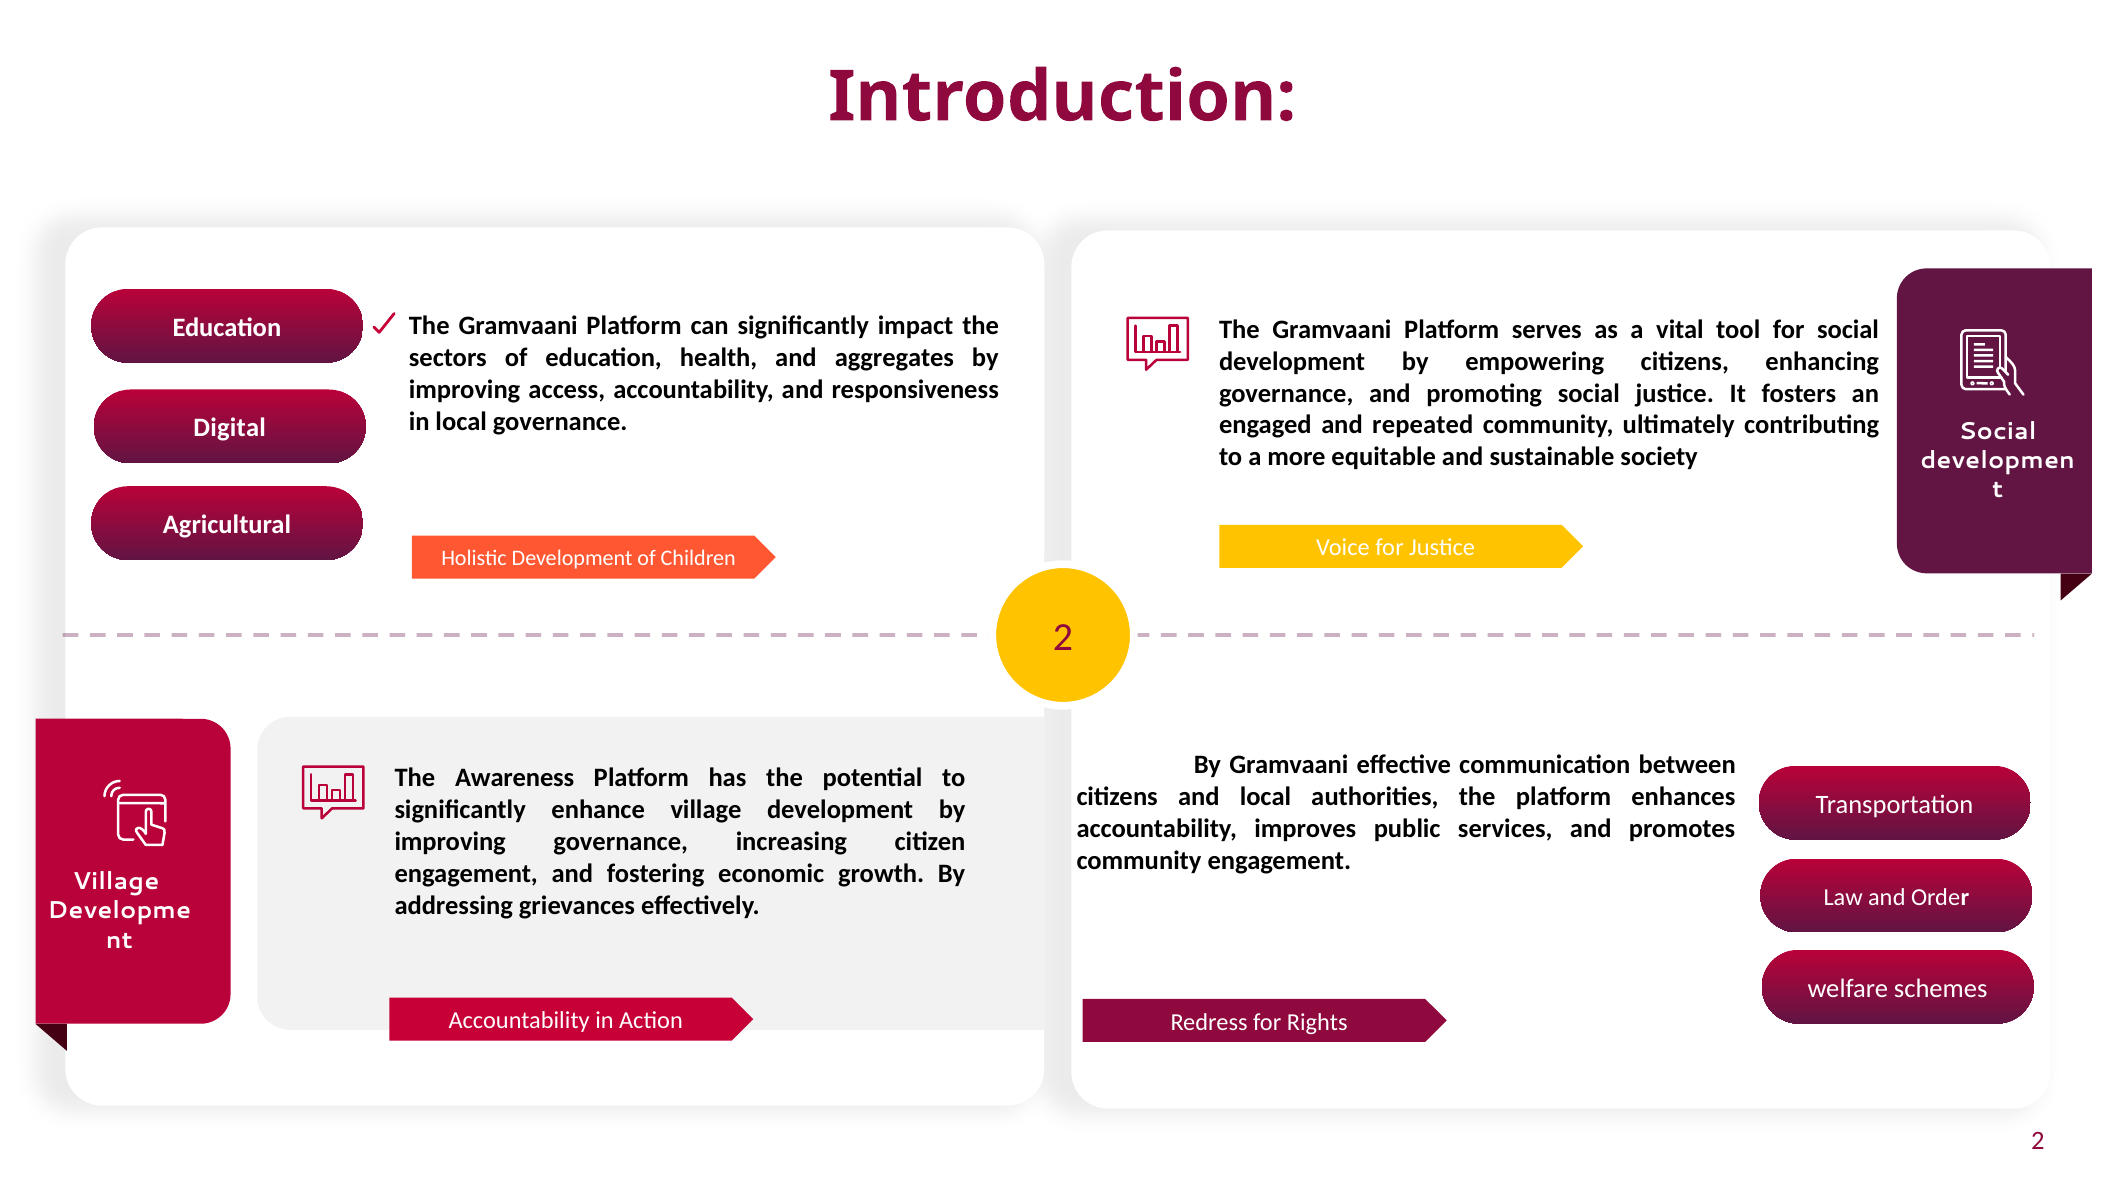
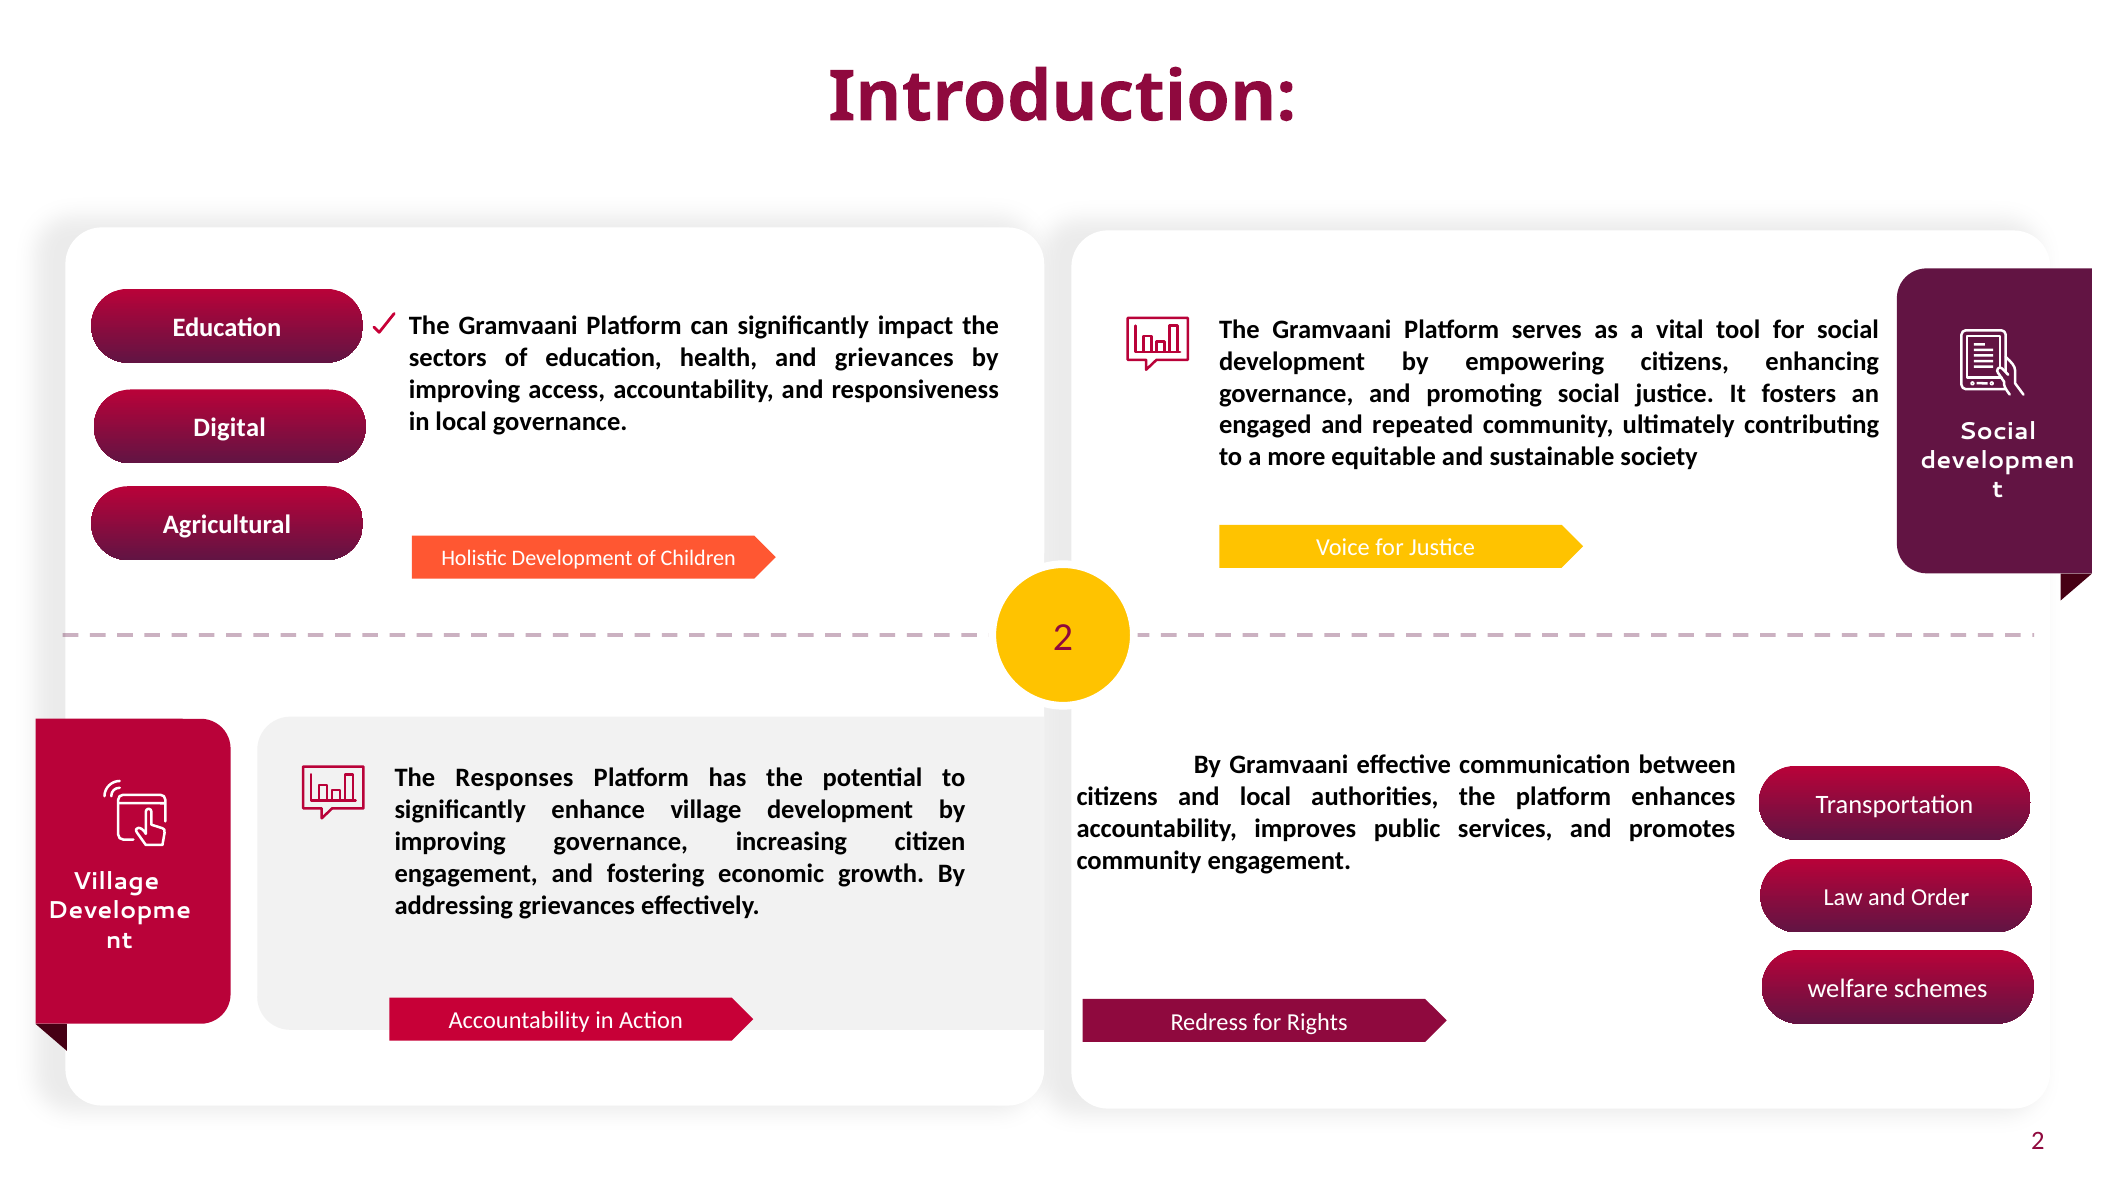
and aggregates: aggregates -> grievances
Awareness: Awareness -> Responses
